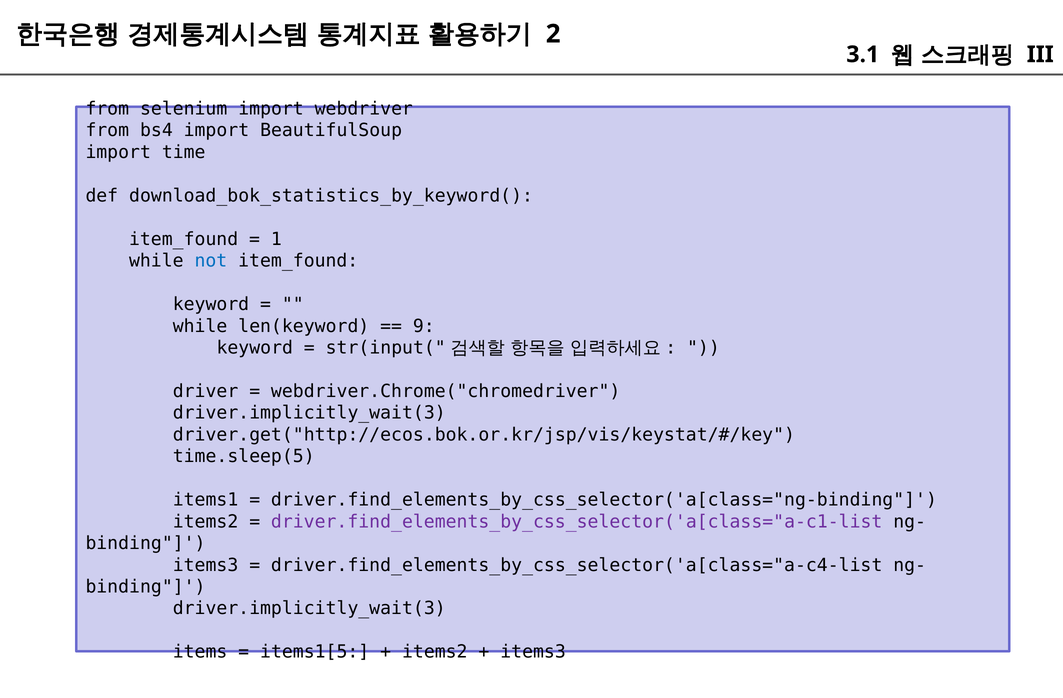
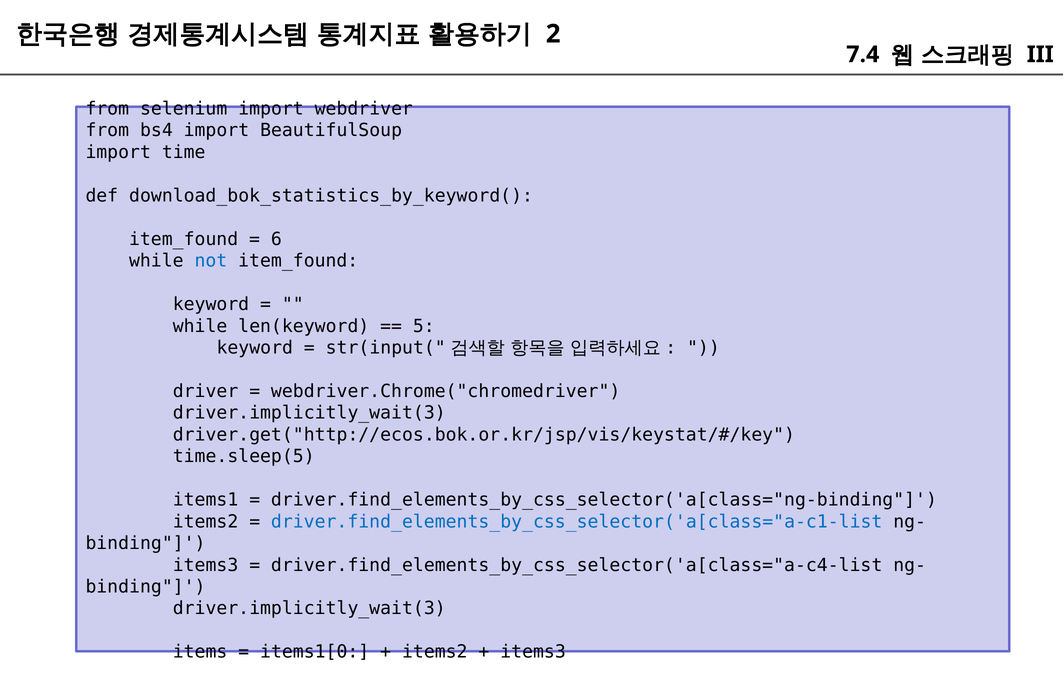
3.1: 3.1 -> 7.4
1: 1 -> 6
9: 9 -> 5
driver.find_elements_by_css_selector('a[class="a-c1-list colour: purple -> blue
items1[5: items1[5 -> items1[0
